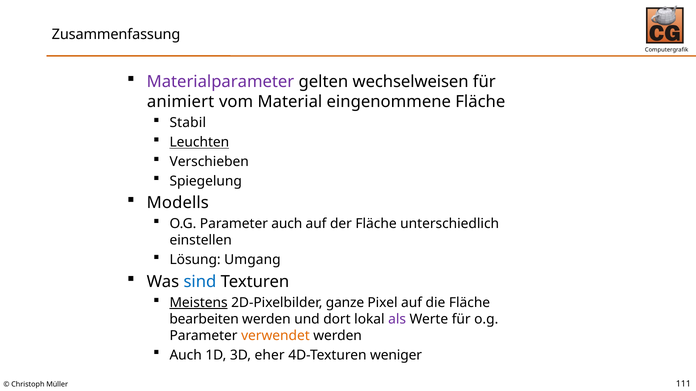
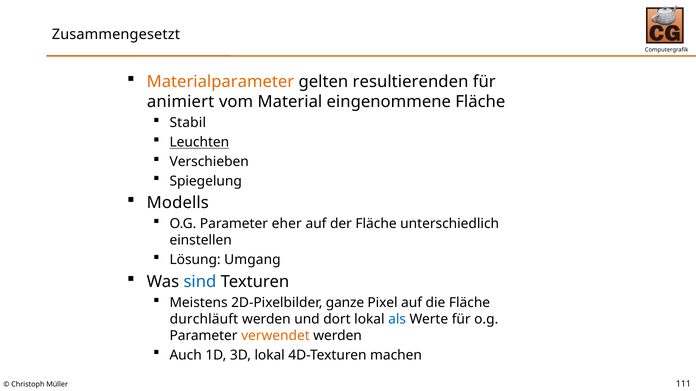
Zusammenfassung: Zusammenfassung -> Zusammengesetzt
Materialparameter colour: purple -> orange
wechselweisen: wechselweisen -> resultierenden
Parameter auch: auch -> eher
Meistens underline: present -> none
bearbeiten: bearbeiten -> durchläuft
als colour: purple -> blue
3D eher: eher -> lokal
weniger: weniger -> machen
